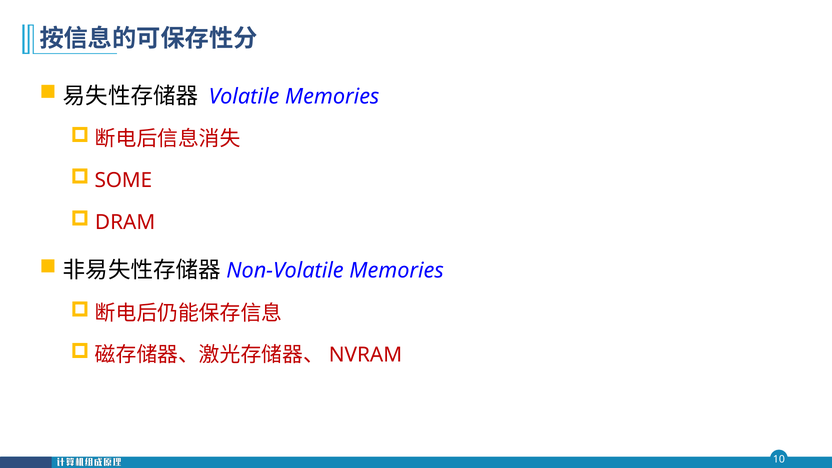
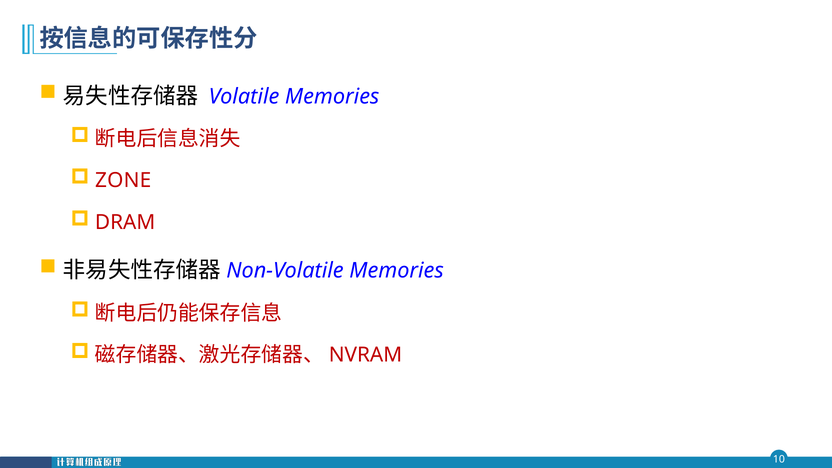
SOME: SOME -> ZONE
